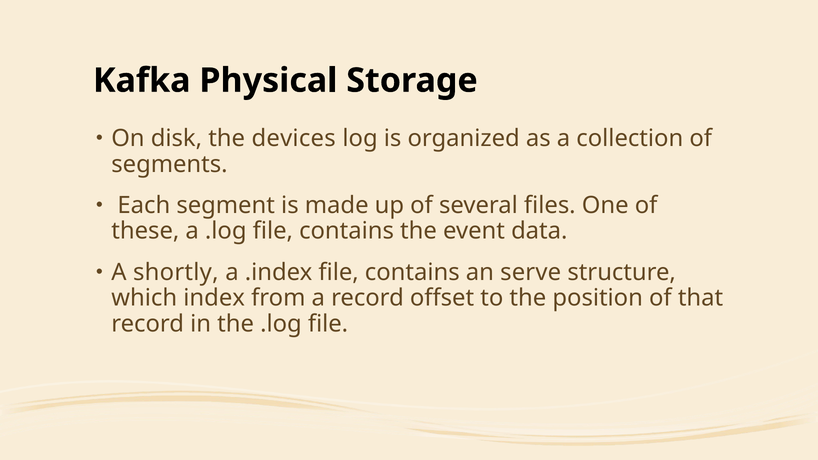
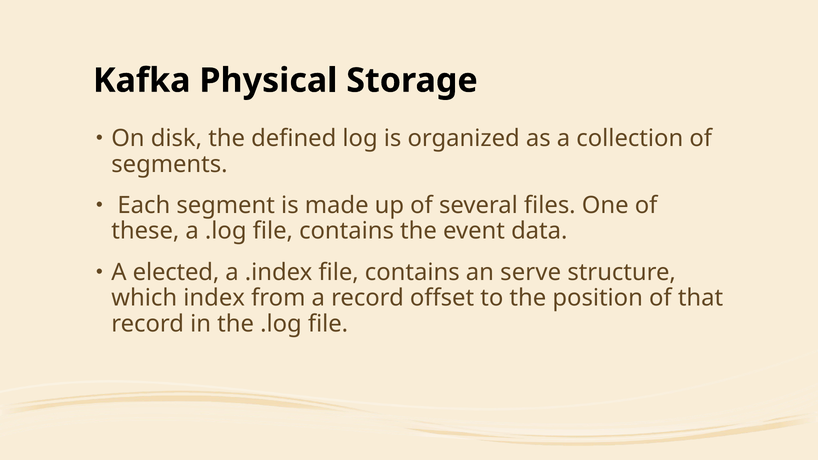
devices: devices -> defined
shortly: shortly -> elected
